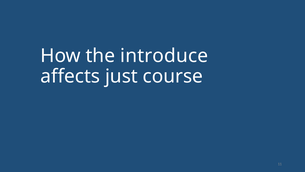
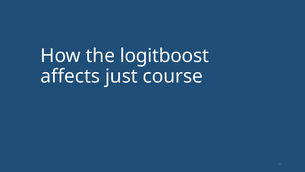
introduce: introduce -> logitboost
